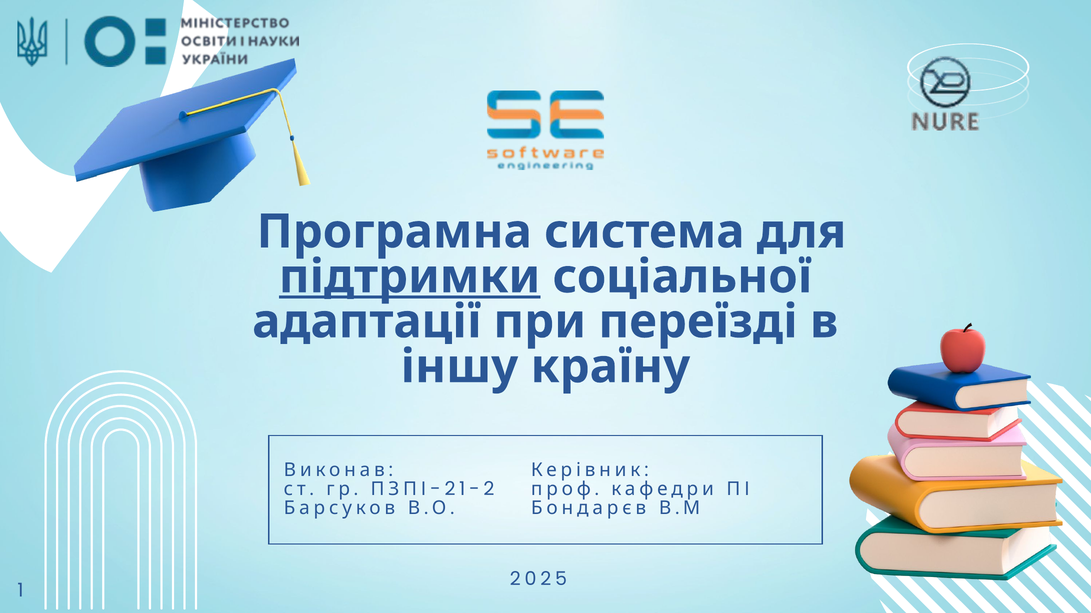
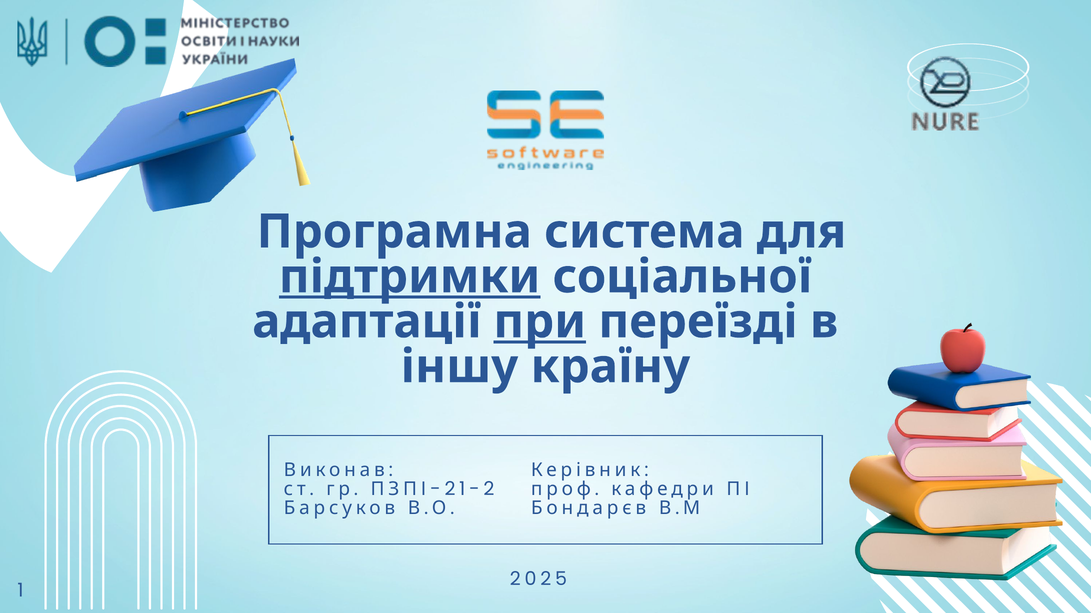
при underline: none -> present
